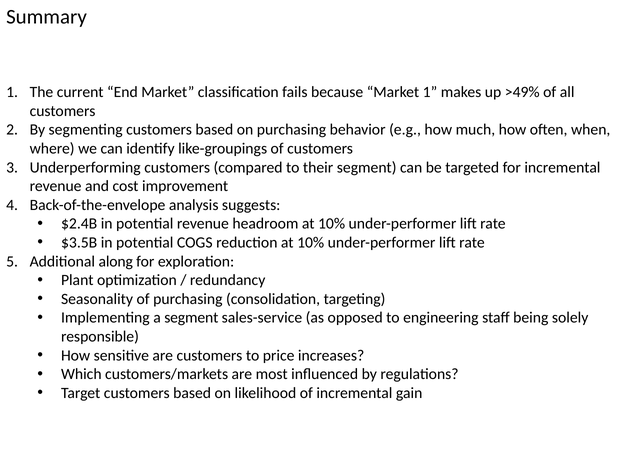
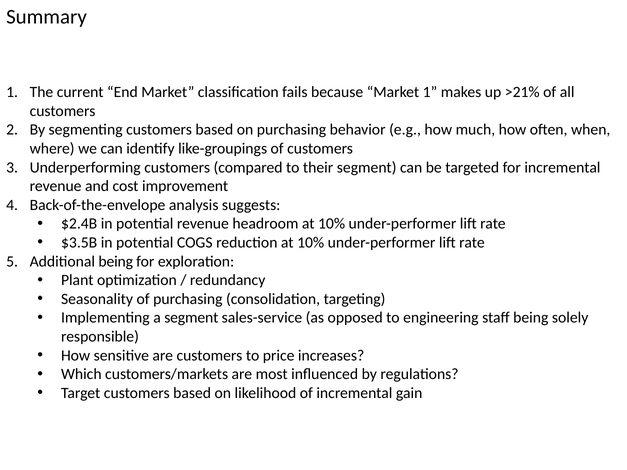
>49%: >49% -> >21%
Additional along: along -> being
